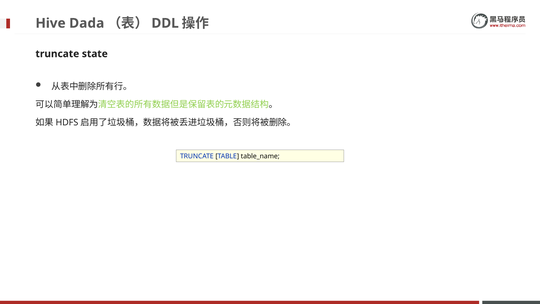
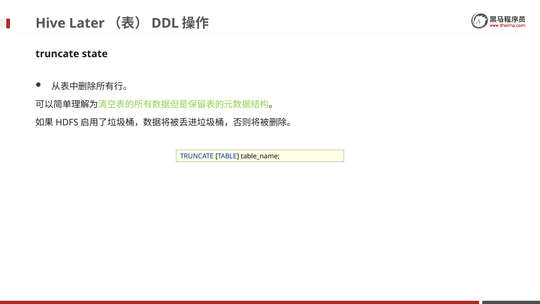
Dada: Dada -> Later
